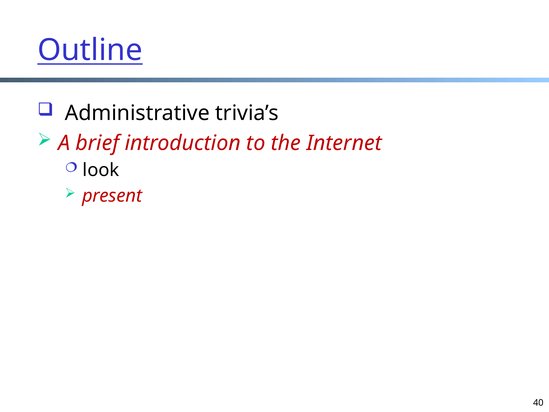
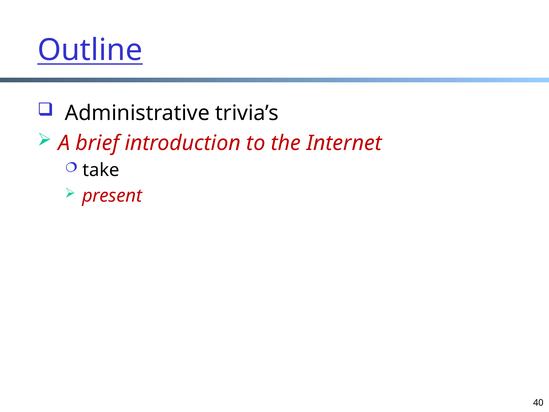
look: look -> take
